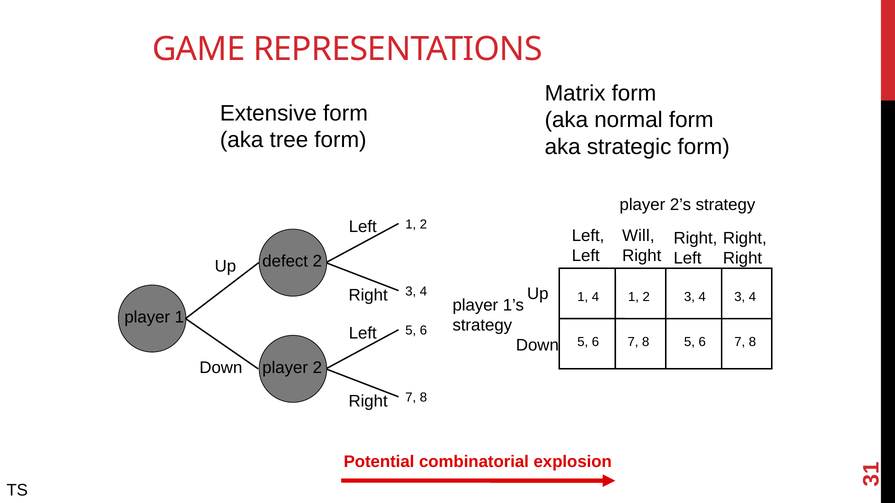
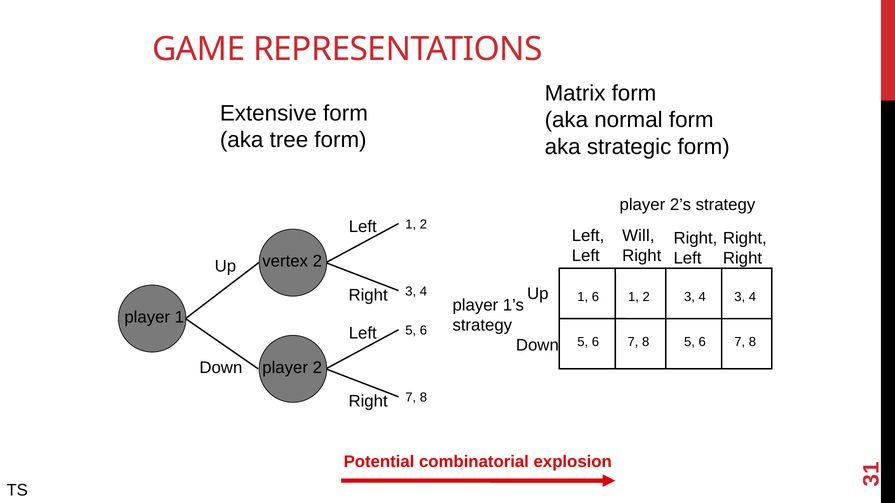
defect: defect -> vertex
1 4: 4 -> 6
